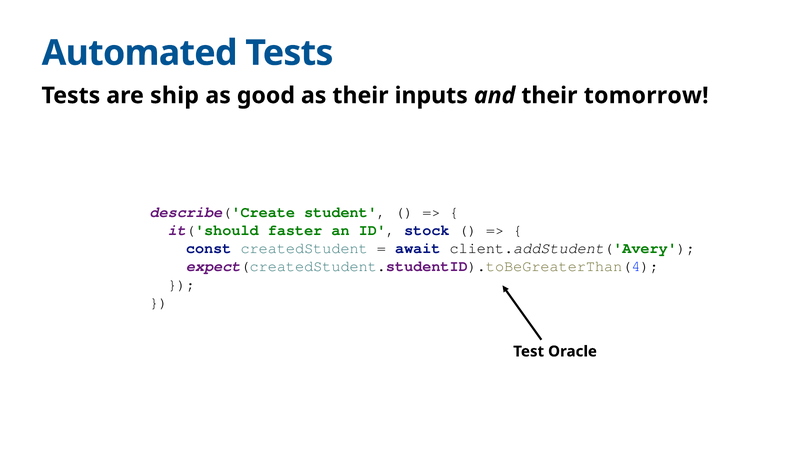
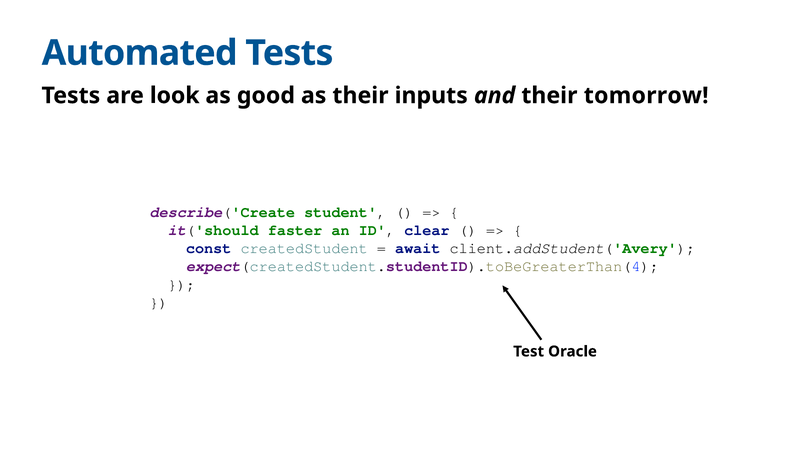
ship: ship -> look
stock: stock -> clear
